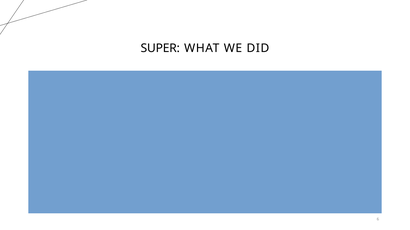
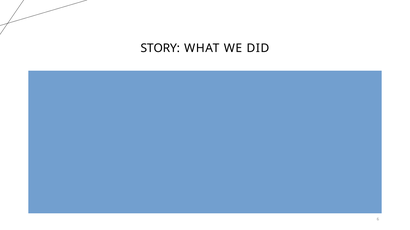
SUPER: SUPER -> STORY
